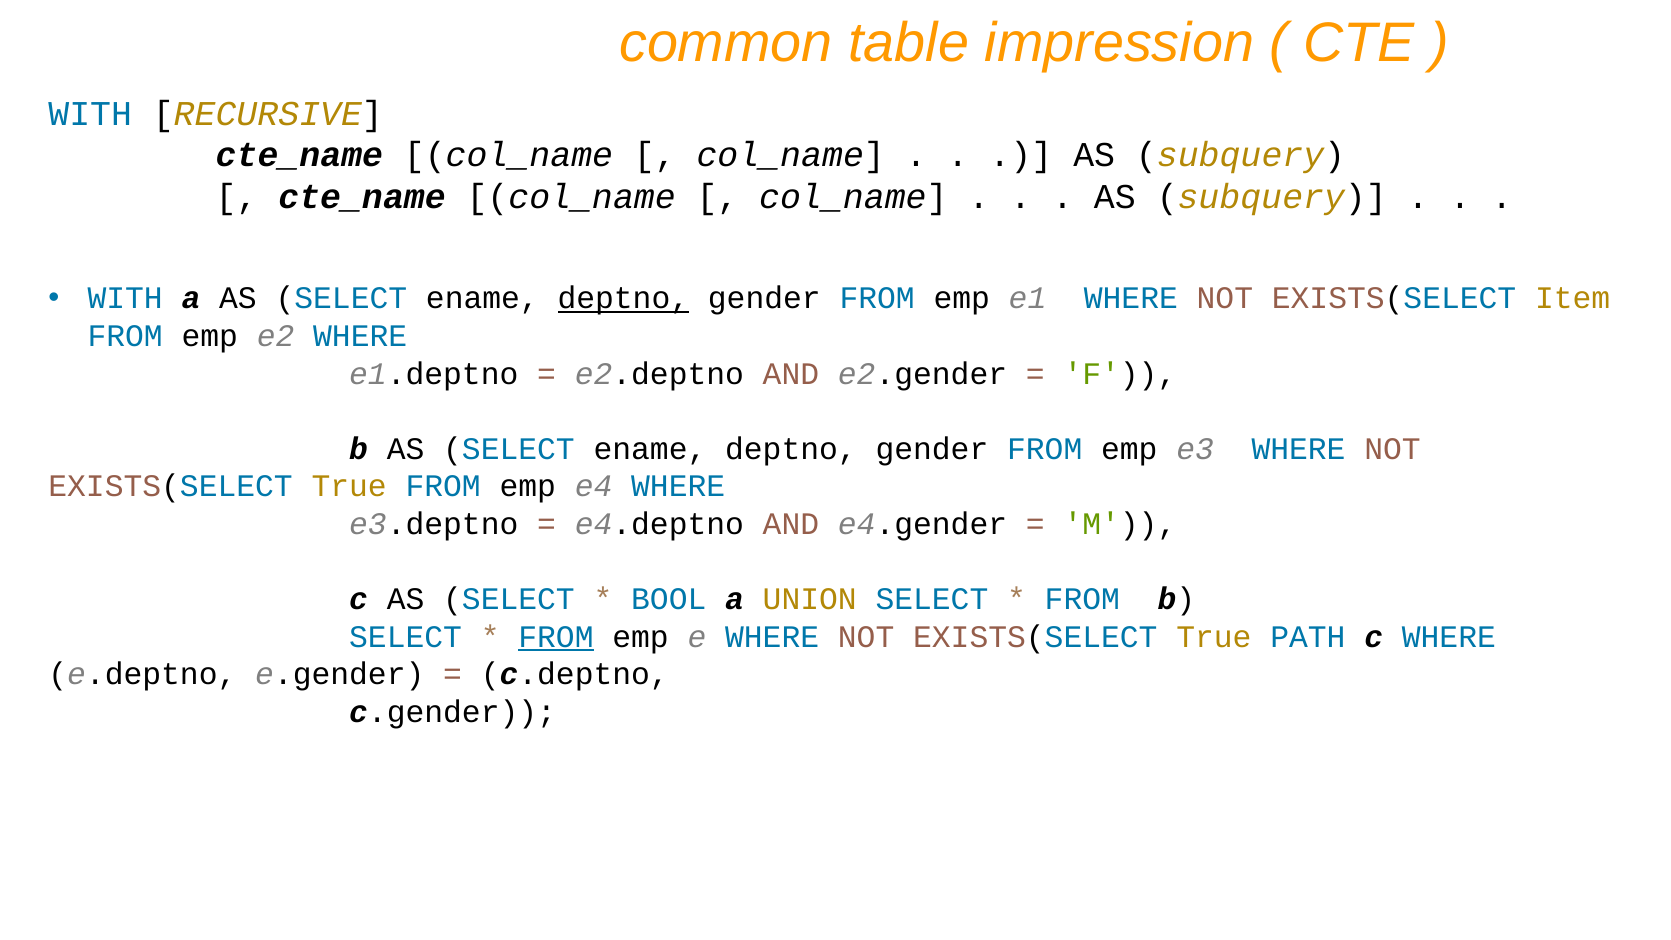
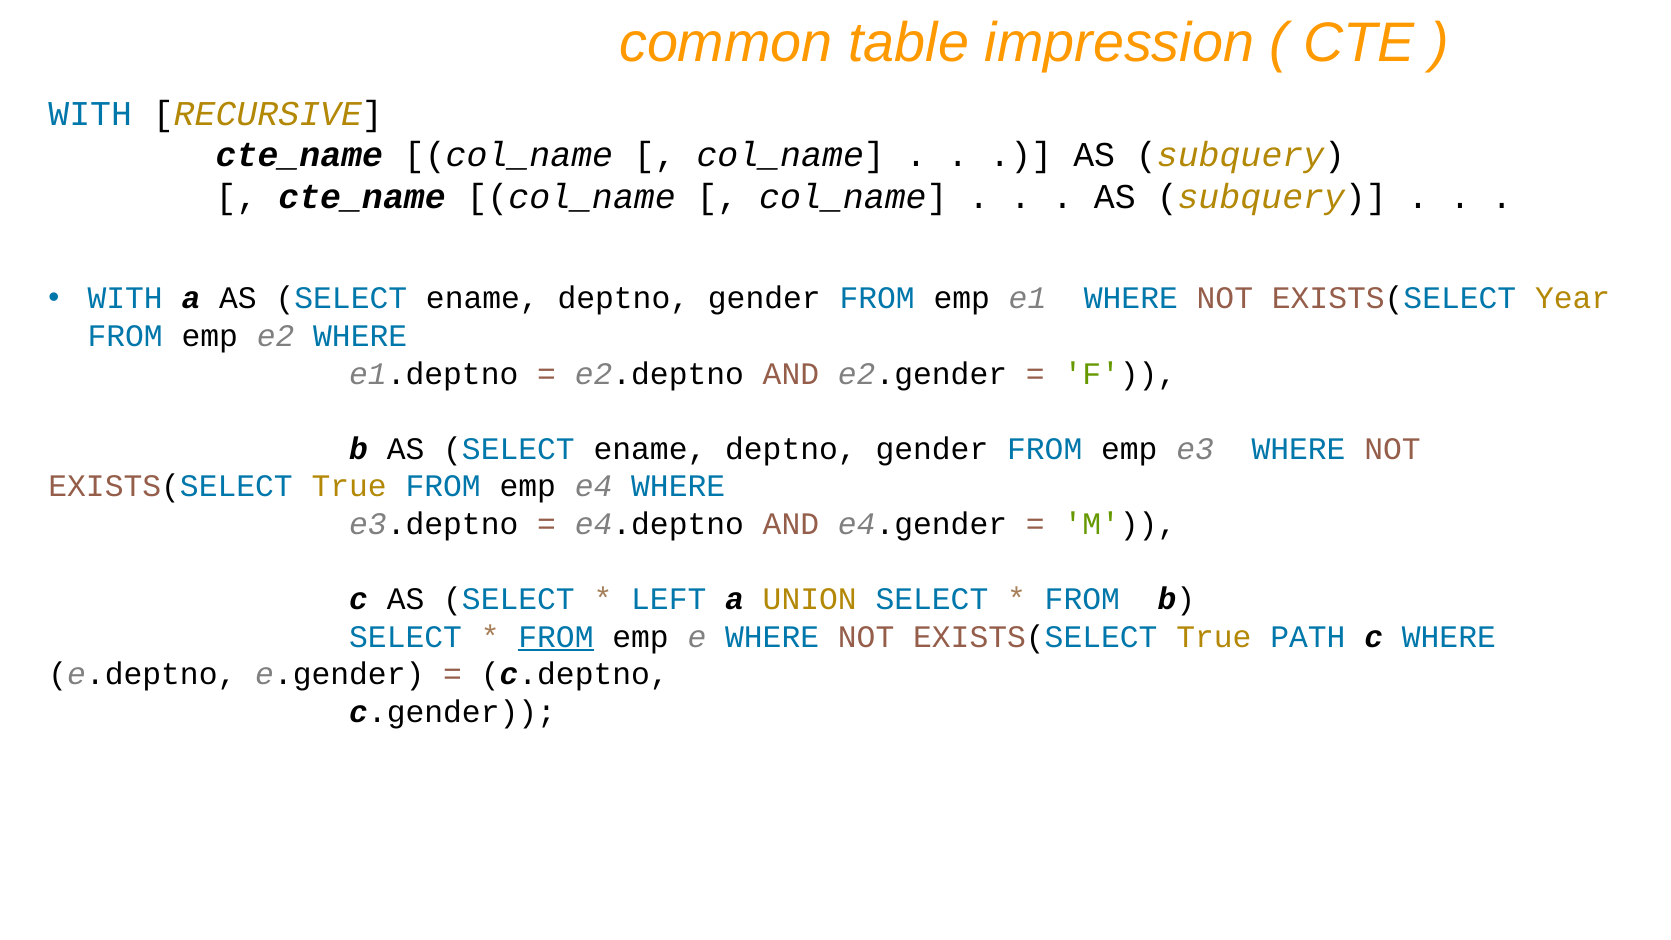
deptno at (623, 298) underline: present -> none
Item: Item -> Year
BOOL: BOOL -> LEFT
